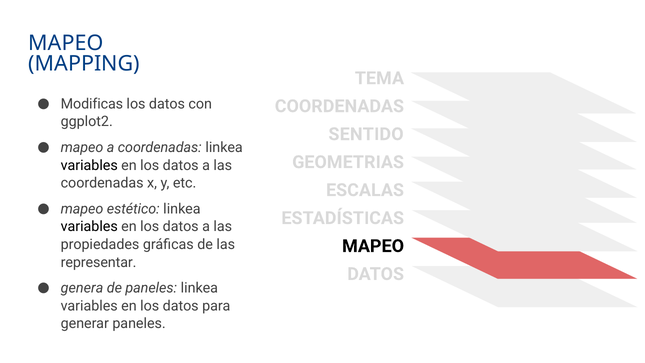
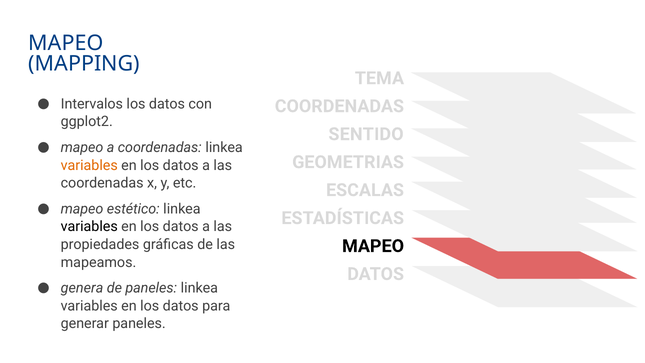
Modificas: Modificas -> Intervalos
variables at (89, 165) colour: black -> orange
representar: representar -> mapeamos
